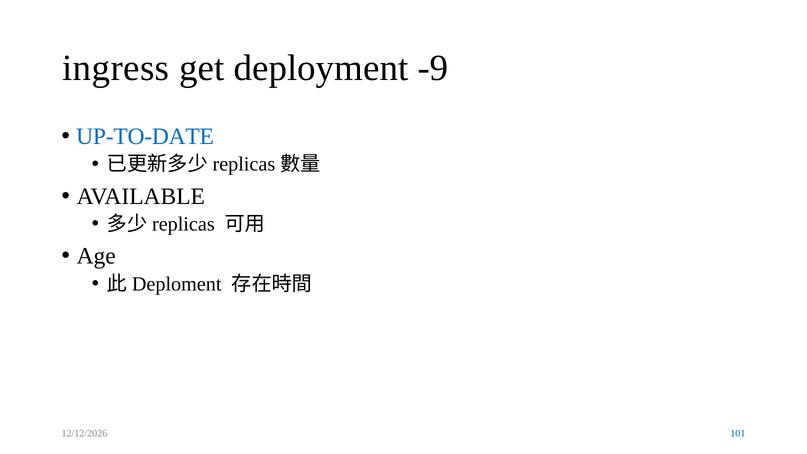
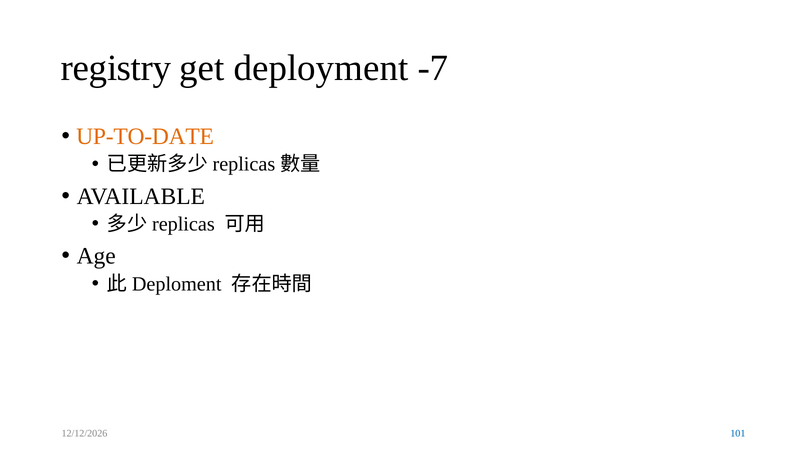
ingress: ingress -> registry
-9: -9 -> -7
UP-TO-DATE colour: blue -> orange
